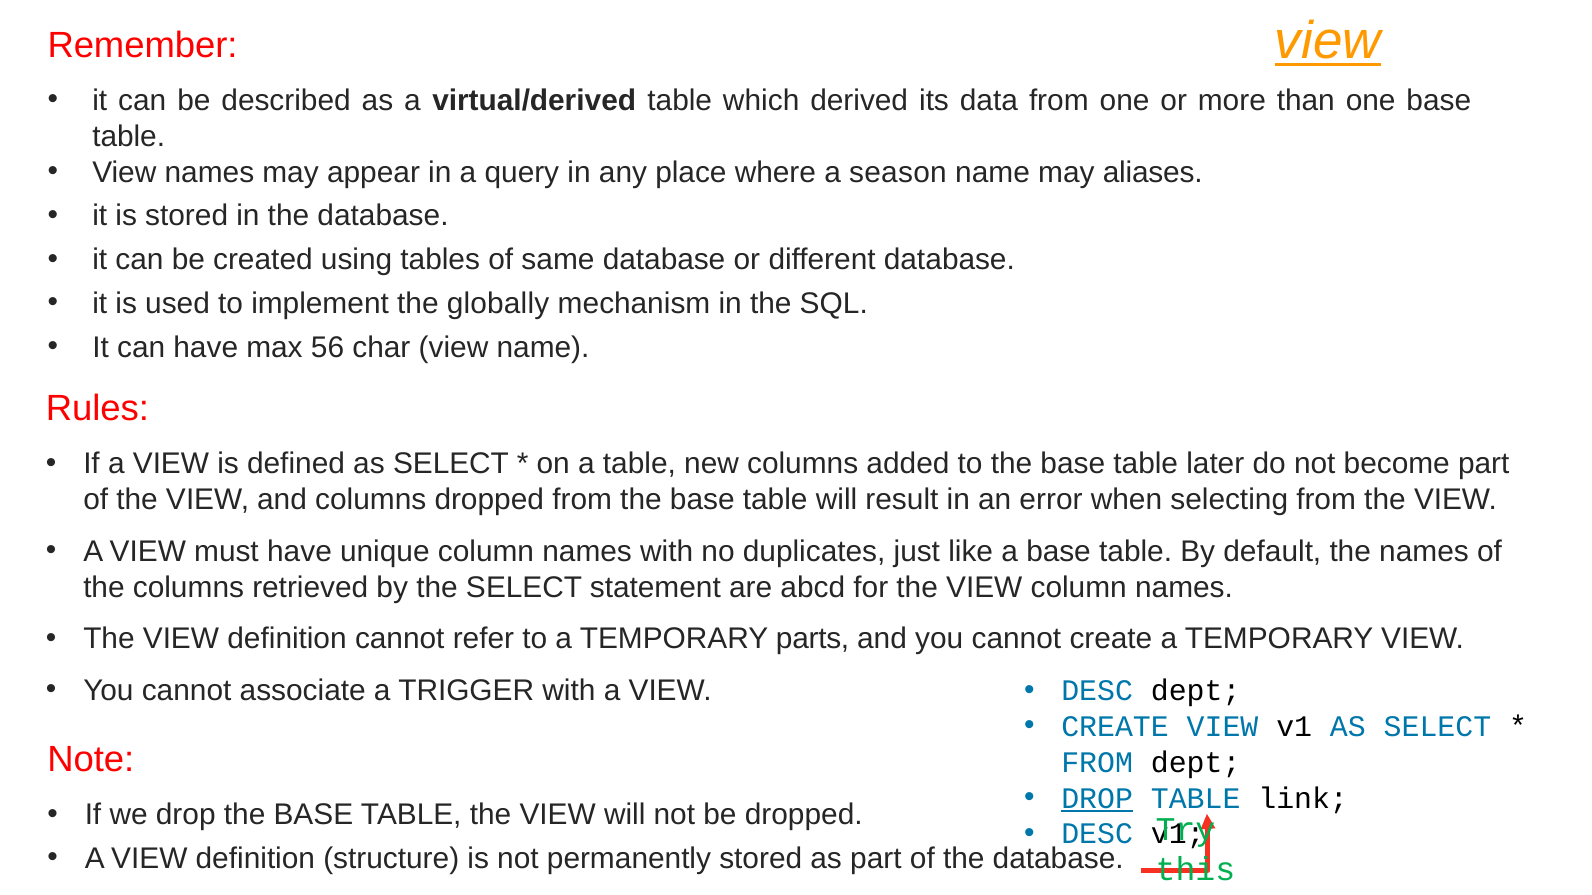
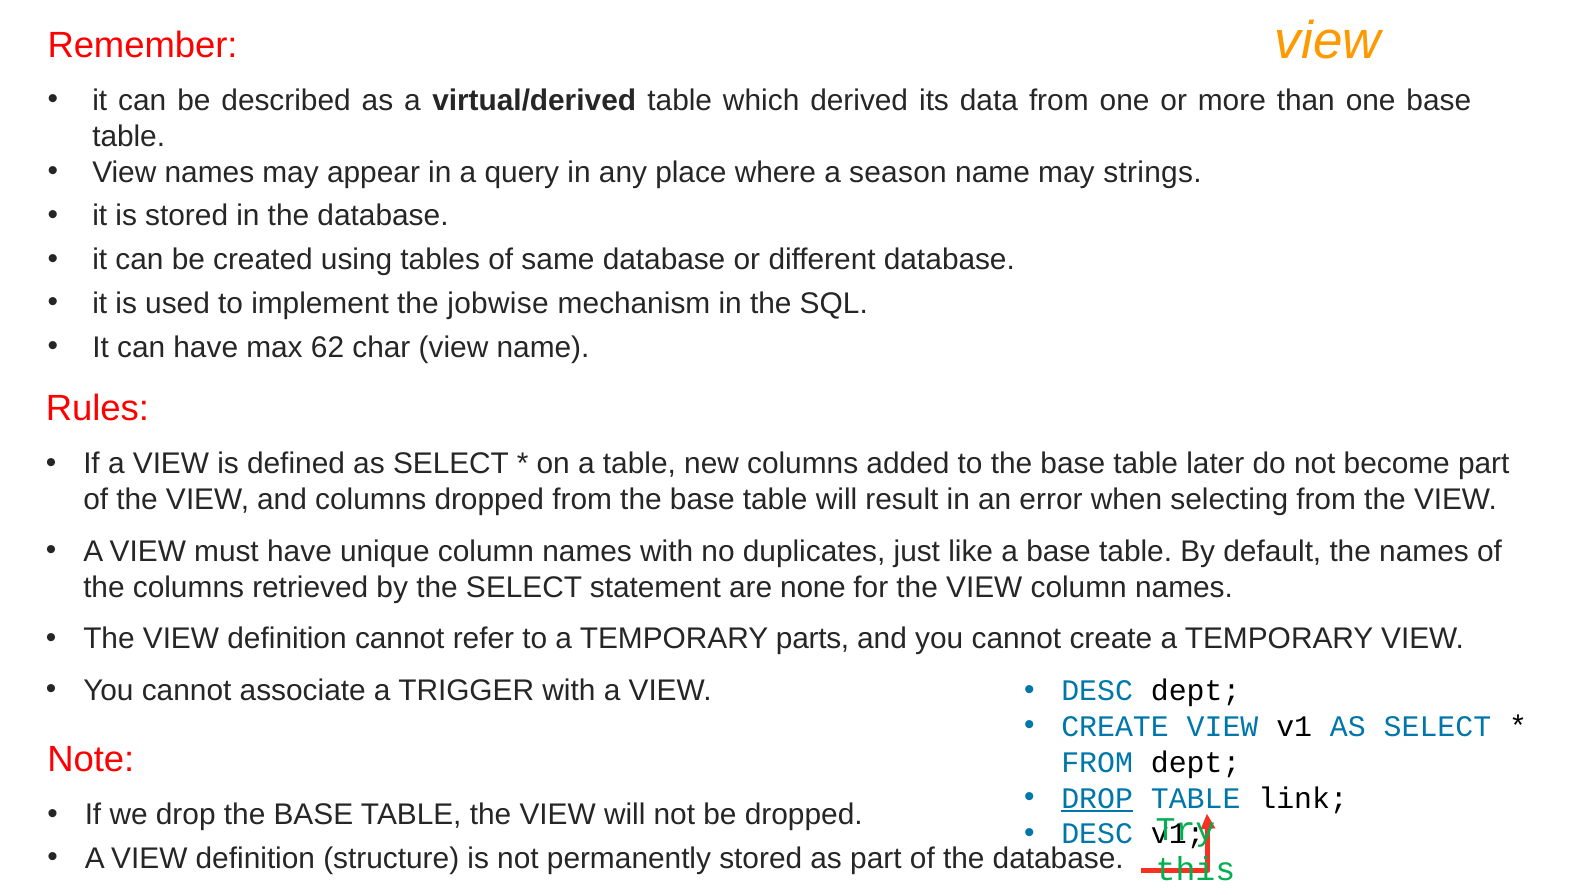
view at (1328, 41) underline: present -> none
aliases: aliases -> strings
globally: globally -> jobwise
56: 56 -> 62
abcd: abcd -> none
